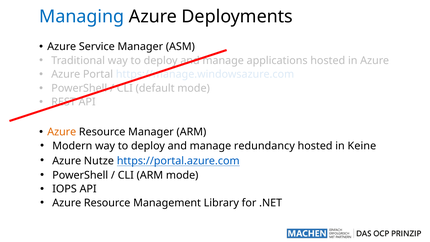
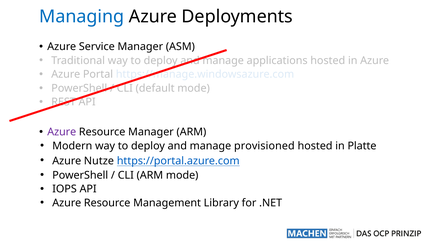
Azure at (62, 132) colour: orange -> purple
redundancy: redundancy -> provisioned
Keine: Keine -> Platte
